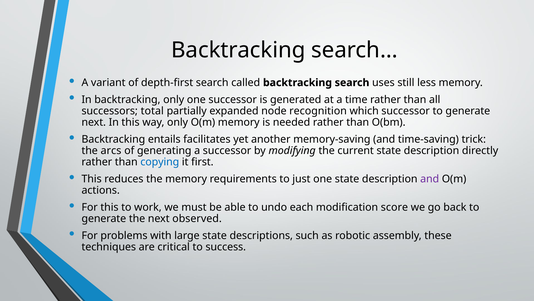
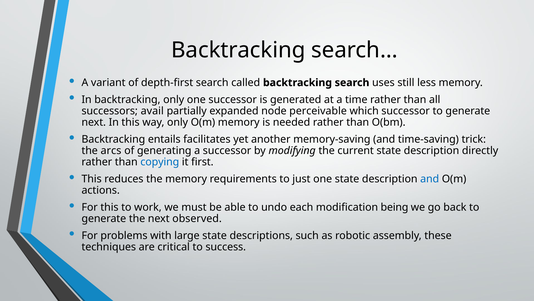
total: total -> avail
recognition: recognition -> perceivable
and at (430, 179) colour: purple -> blue
score: score -> being
